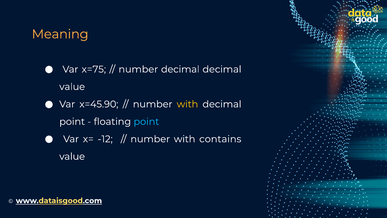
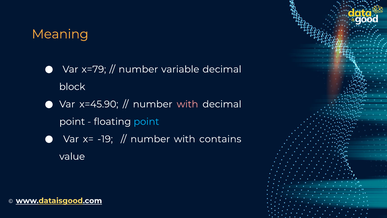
x=75: x=75 -> x=79
number decimal: decimal -> variable
value at (72, 87): value -> block
with at (187, 104) colour: yellow -> pink
-12: -12 -> -19
